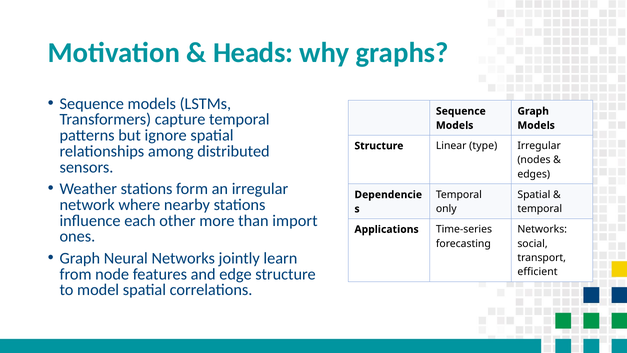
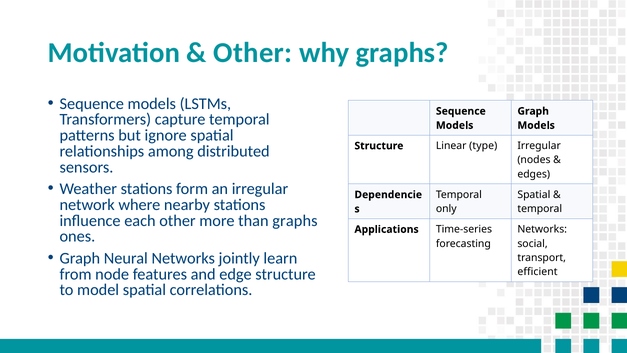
Heads at (253, 53): Heads -> Other
than import: import -> graphs
